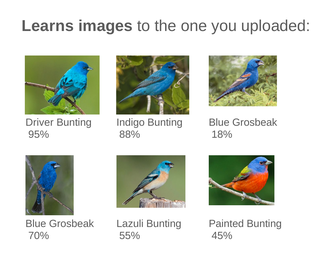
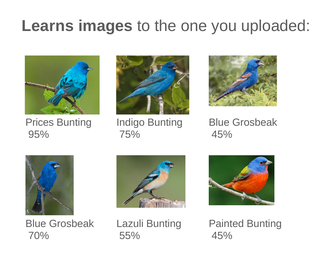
Driver: Driver -> Prices
88%: 88% -> 75%
18% at (222, 135): 18% -> 45%
